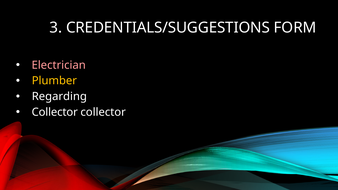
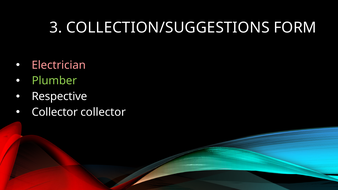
CREDENTIALS/SUGGESTIONS: CREDENTIALS/SUGGESTIONS -> COLLECTION/SUGGESTIONS
Plumber colour: yellow -> light green
Regarding: Regarding -> Respective
